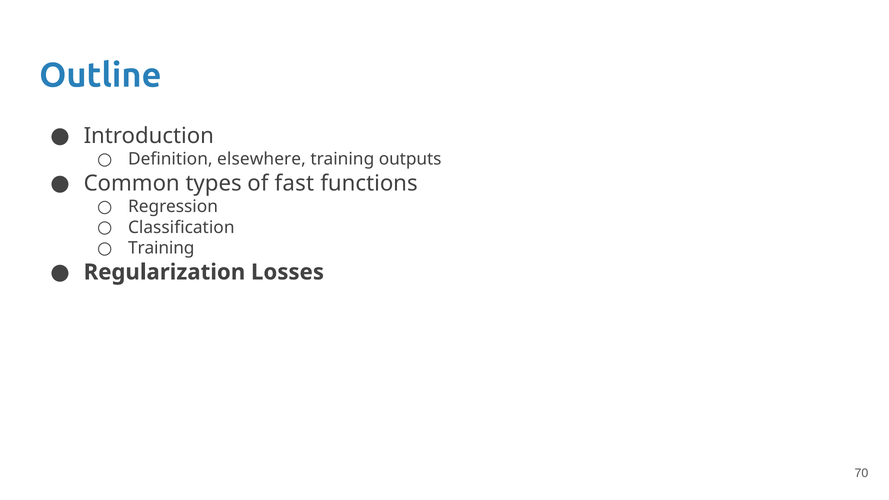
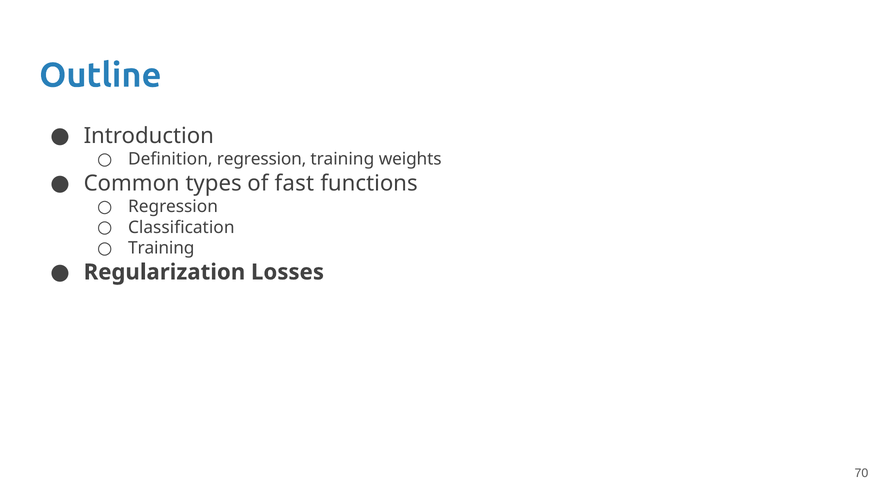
Definition elsewhere: elsewhere -> regression
outputs: outputs -> weights
